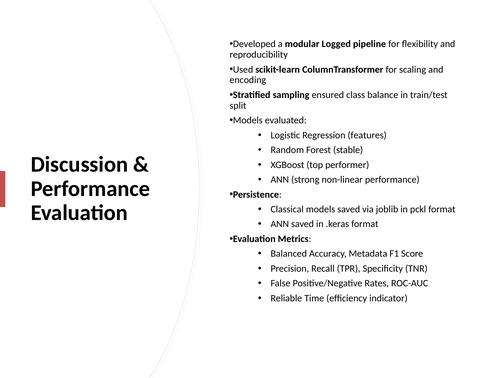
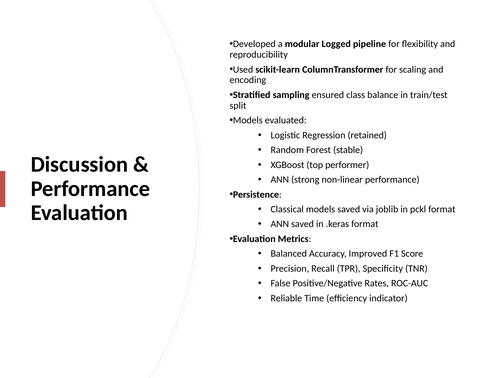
features: features -> retained
Metadata: Metadata -> Improved
